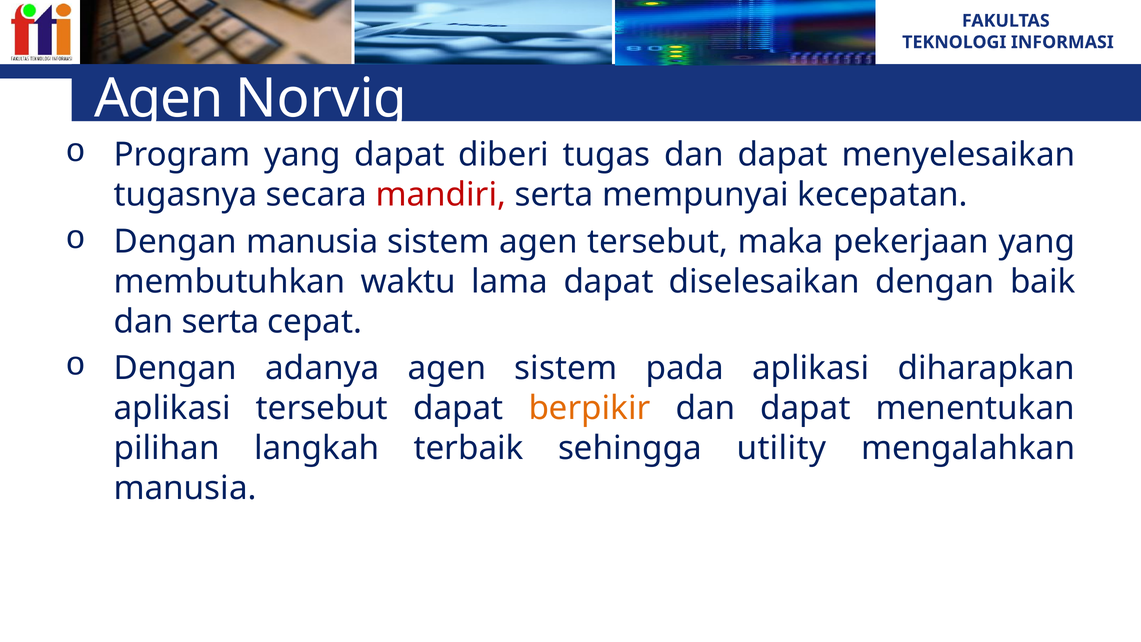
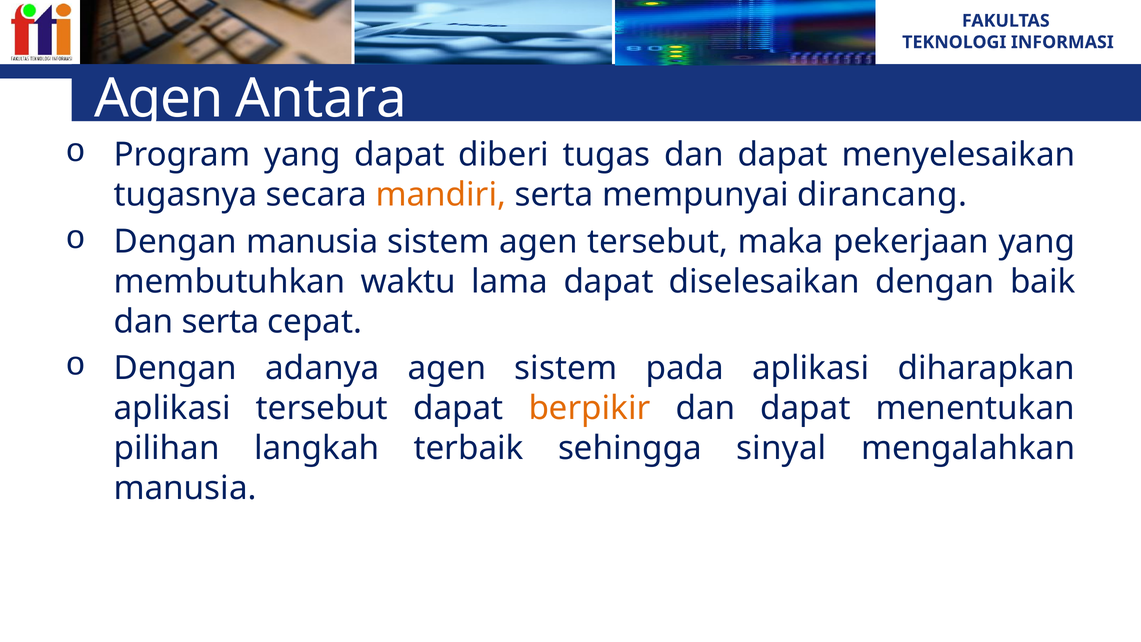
Norvig: Norvig -> Antara
mandiri colour: red -> orange
kecepatan: kecepatan -> dirancang
utility: utility -> sinyal
